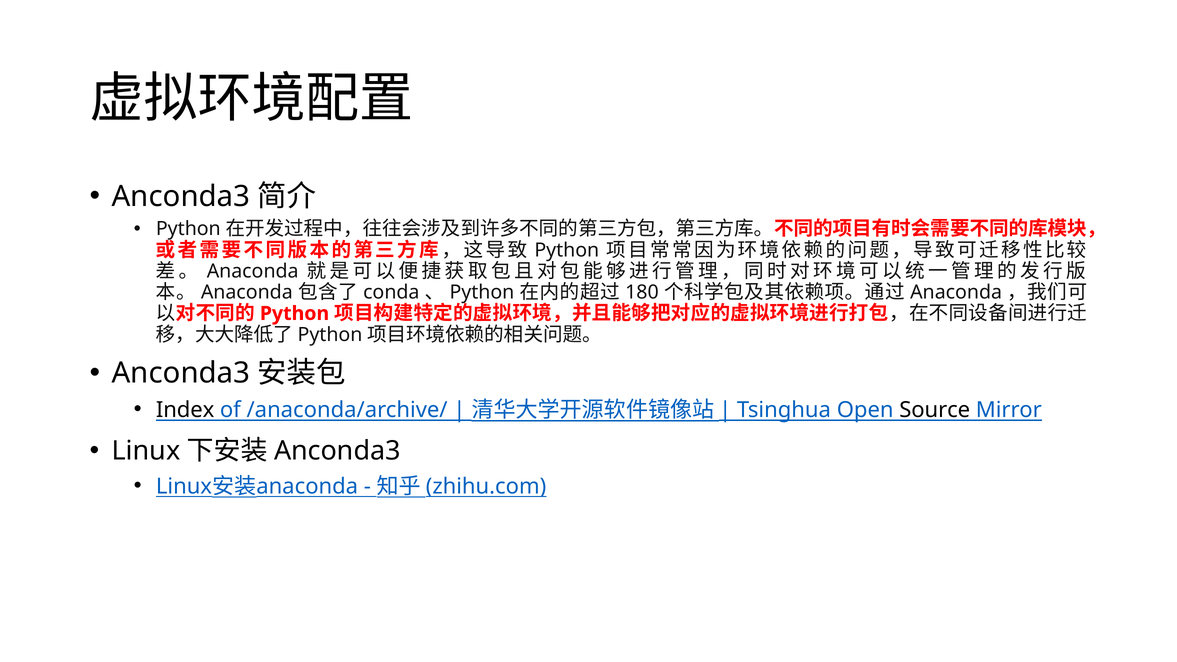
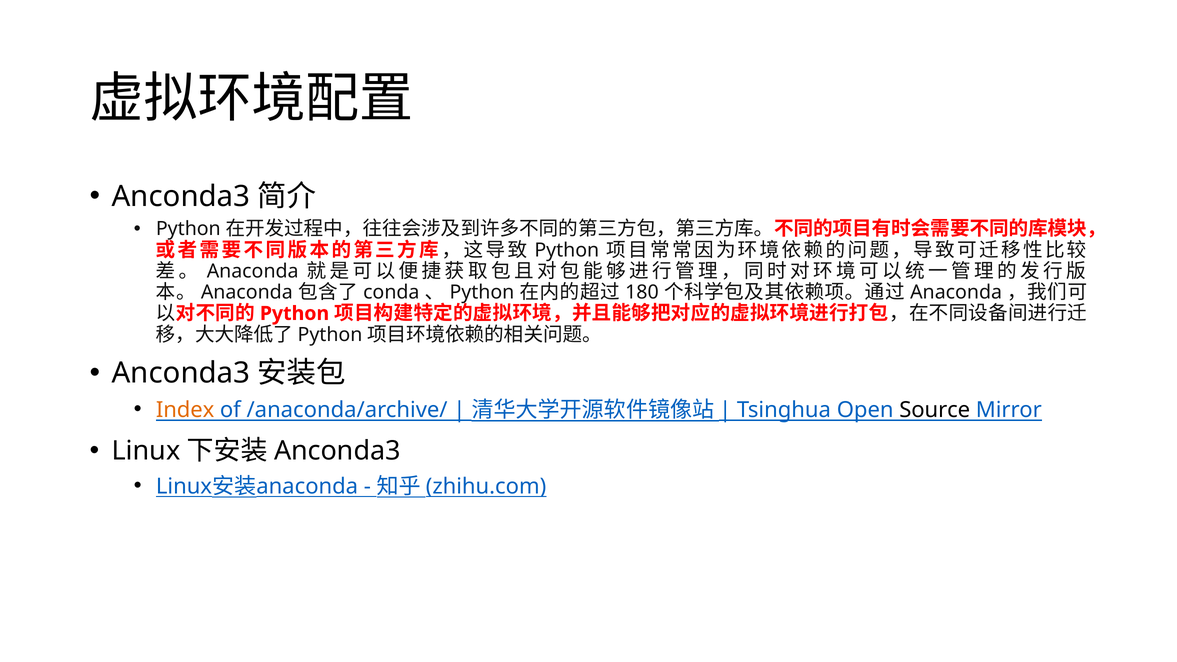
Index colour: black -> orange
